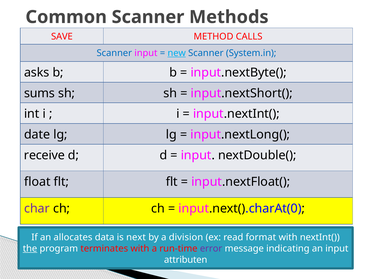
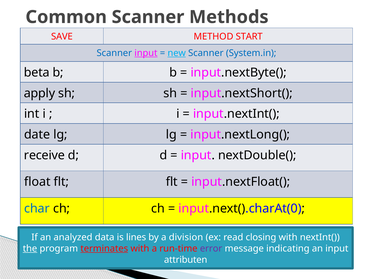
CALLS: CALLS -> START
input at (146, 53) underline: none -> present
asks: asks -> beta
sums: sums -> apply
char colour: purple -> blue
allocates: allocates -> analyzed
next: next -> lines
format: format -> closing
terminates underline: none -> present
